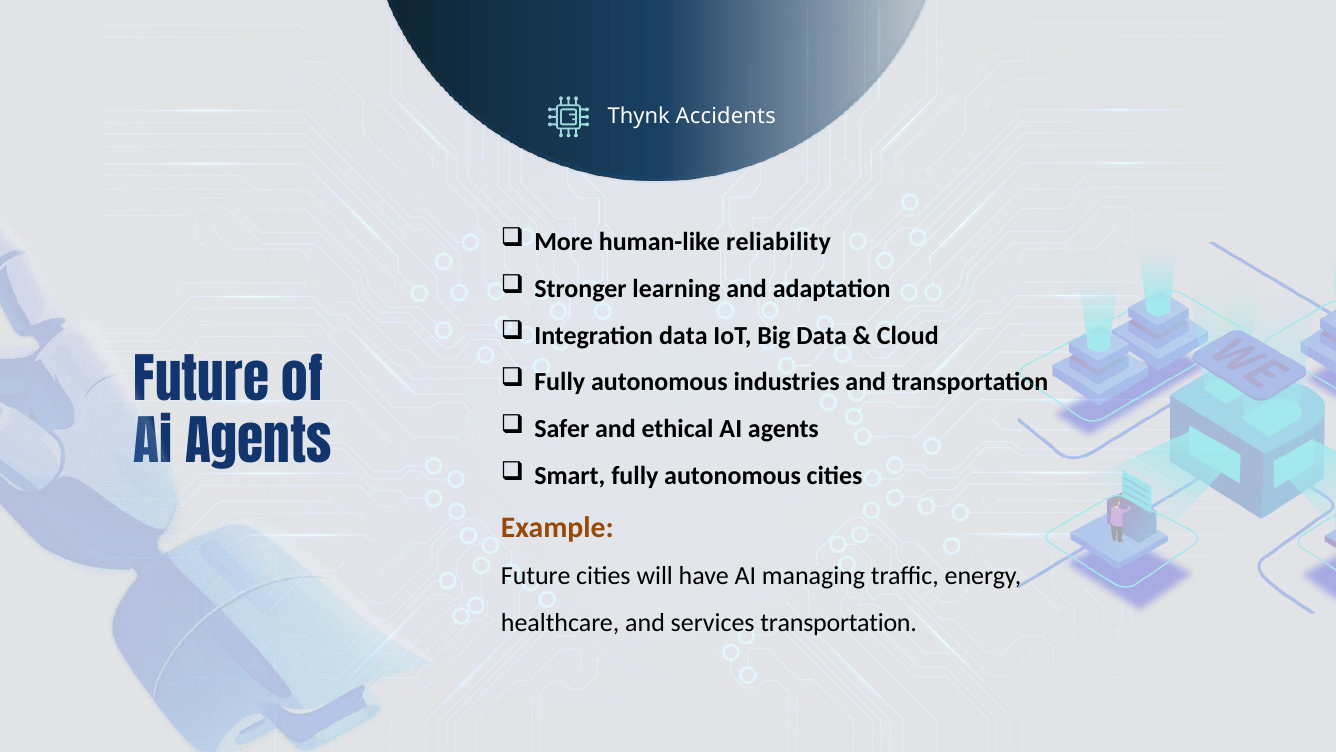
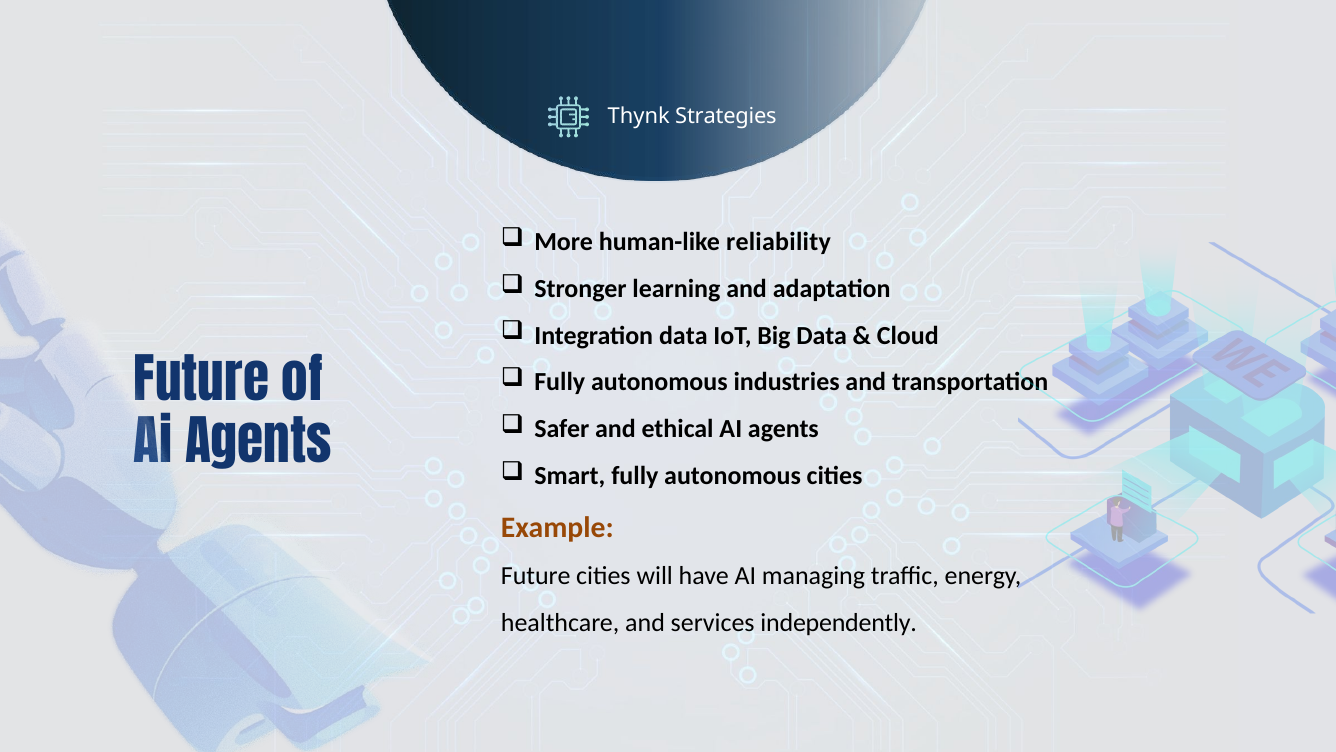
Accidents: Accidents -> Strategies
services transportation: transportation -> independently
